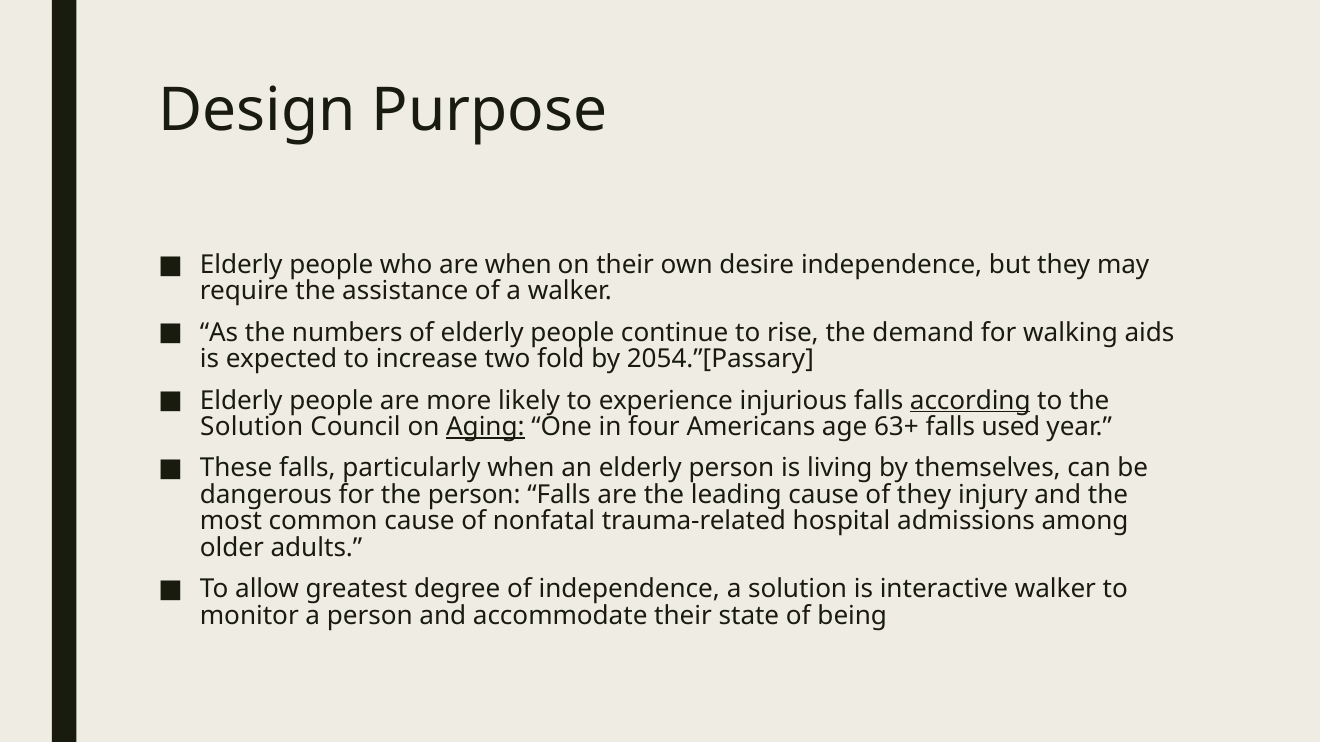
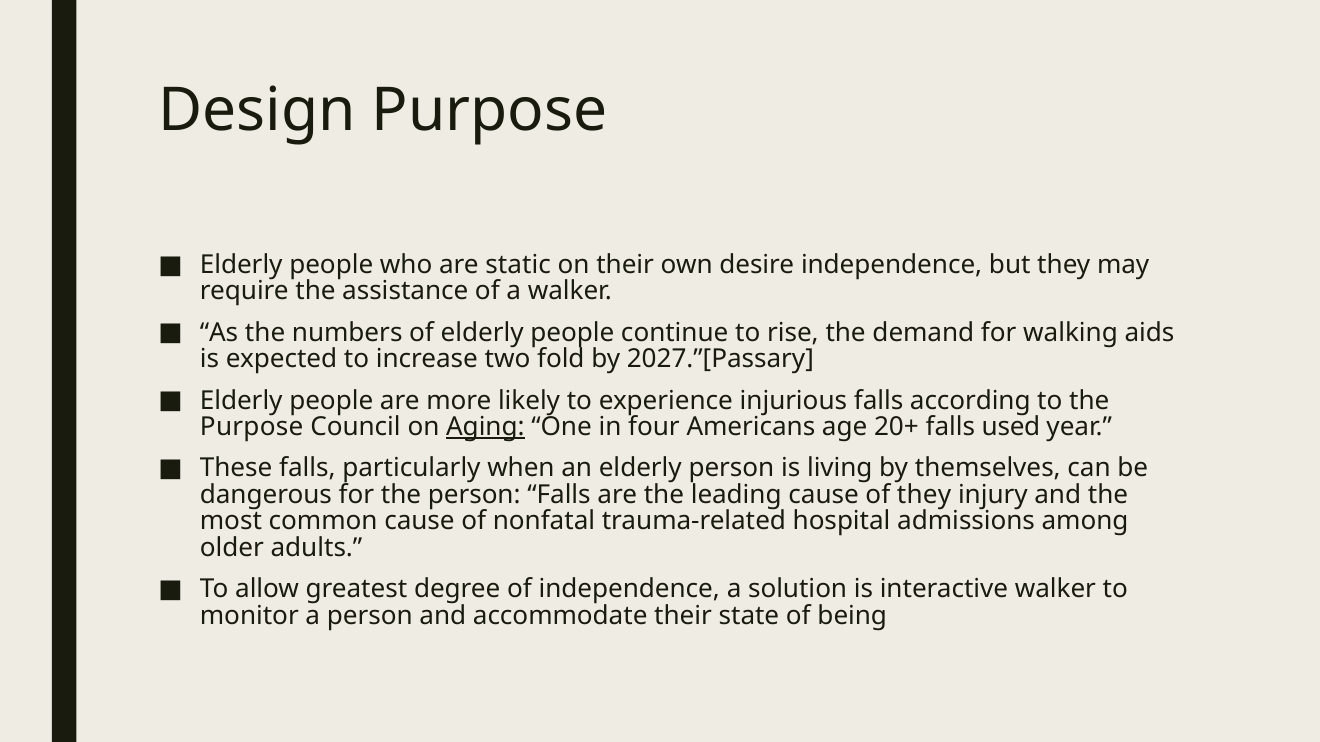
are when: when -> static
2054.”[Passary: 2054.”[Passary -> 2027.”[Passary
according underline: present -> none
Solution at (252, 427): Solution -> Purpose
63+: 63+ -> 20+
